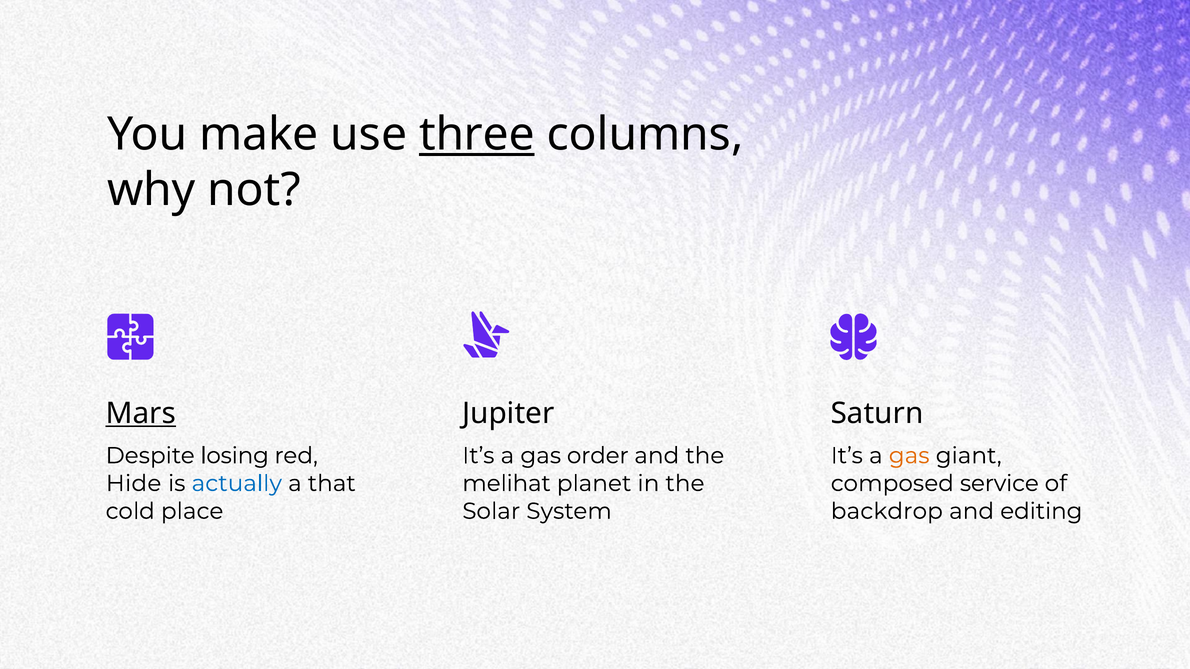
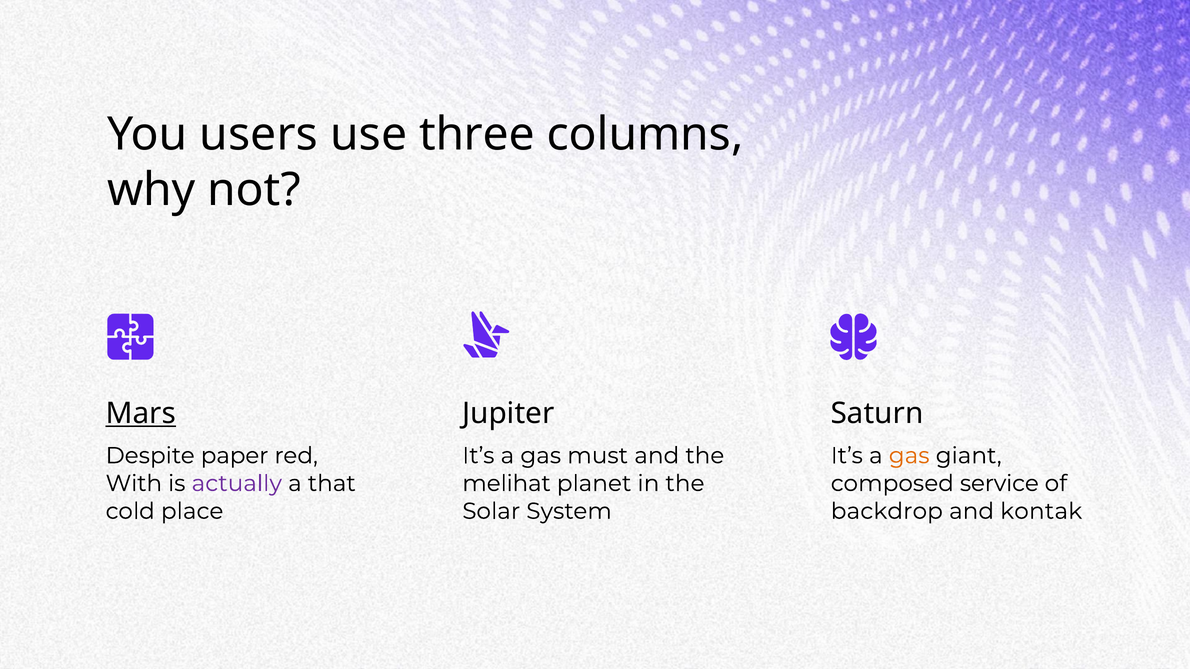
make: make -> users
three underline: present -> none
losing: losing -> paper
order: order -> must
Hide: Hide -> With
actually colour: blue -> purple
editing: editing -> kontak
